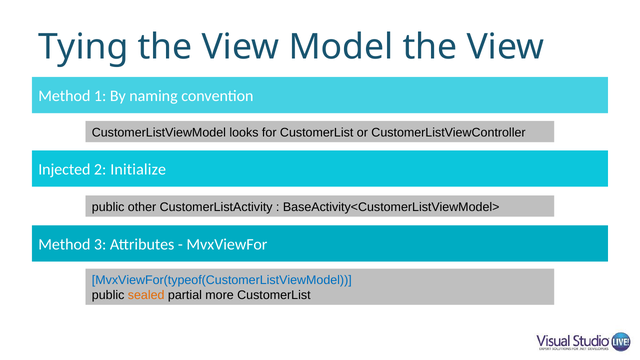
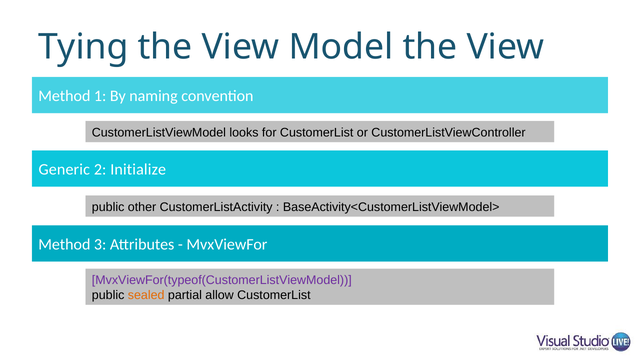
Injected: Injected -> Generic
MvxViewFor(typeof(CustomerListViewModel colour: blue -> purple
more: more -> allow
